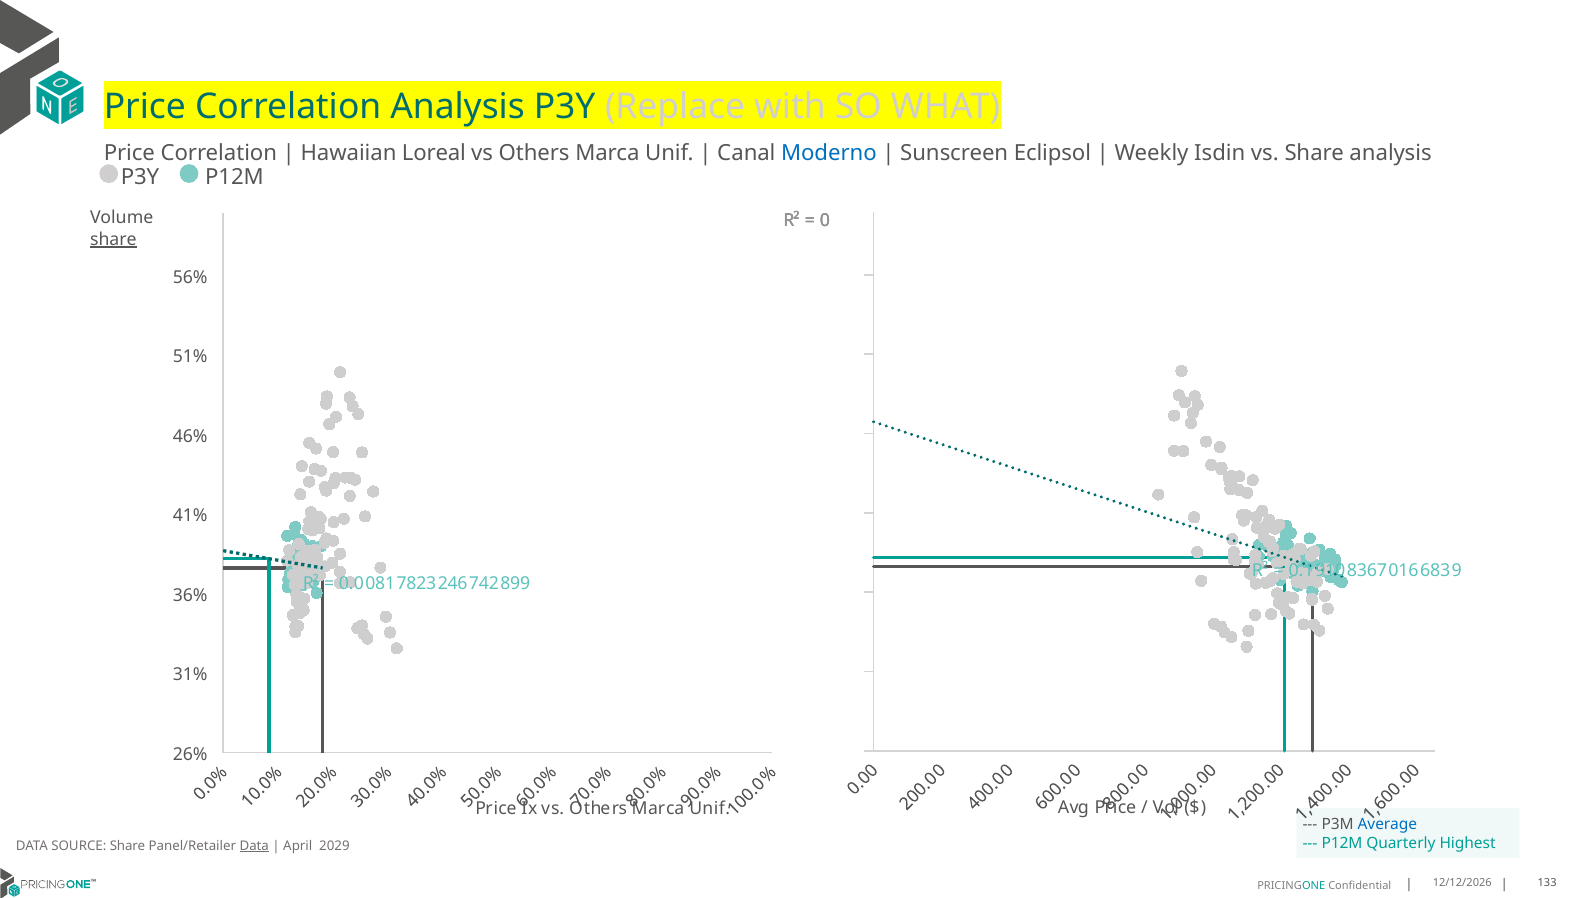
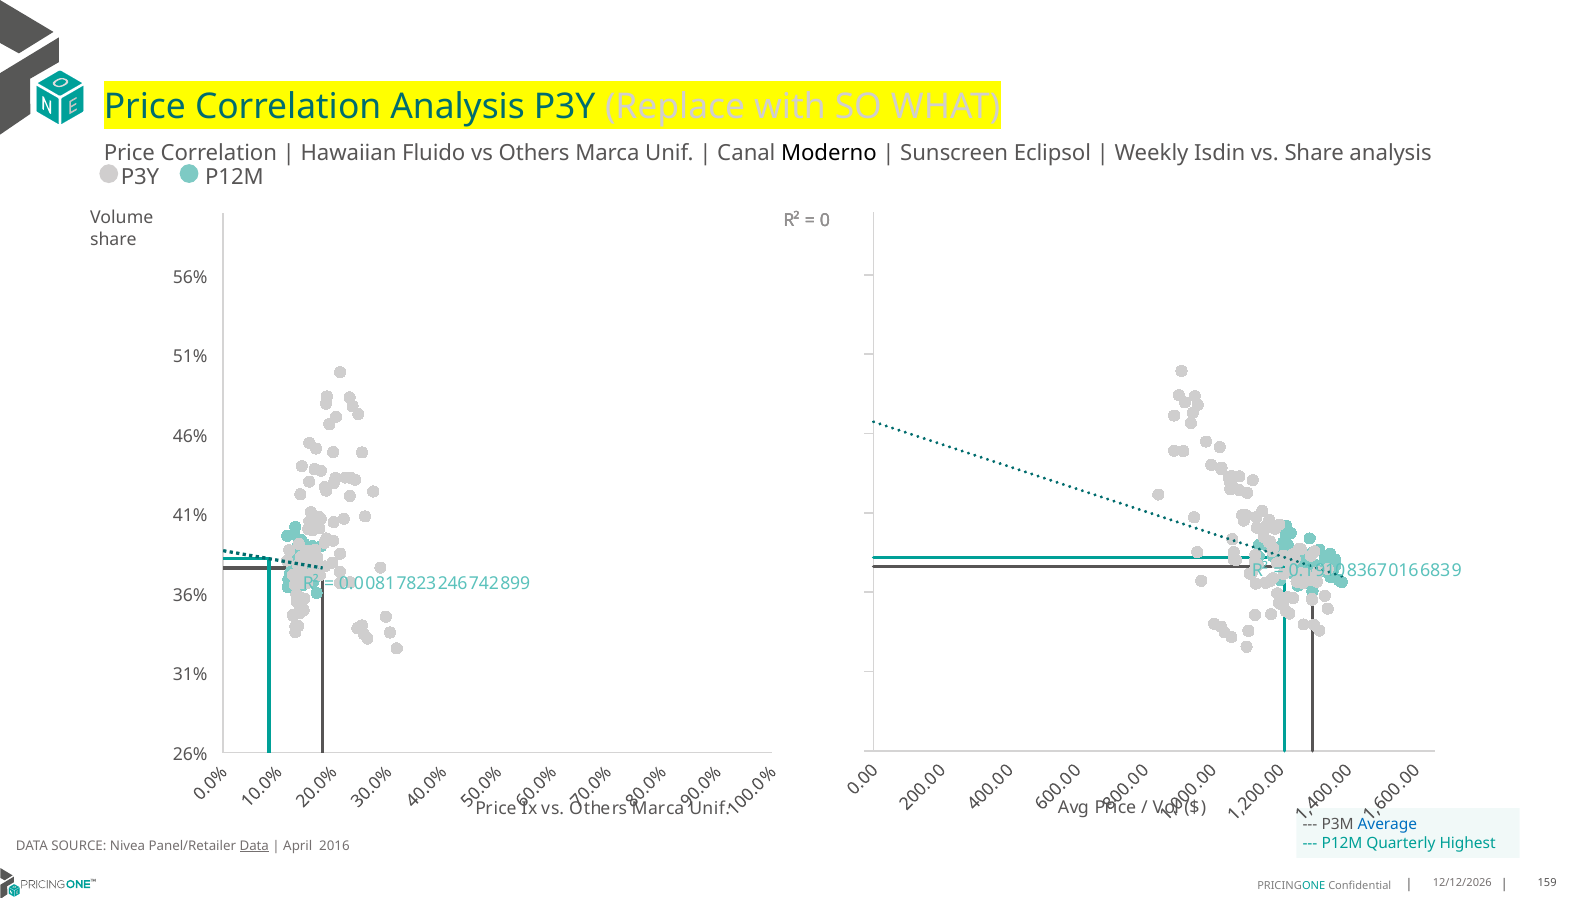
Loreal: Loreal -> Fluido
Moderno colour: blue -> black
share at (113, 239) underline: present -> none
SOURCE Share: Share -> Nivea
2029: 2029 -> 2016
133: 133 -> 159
